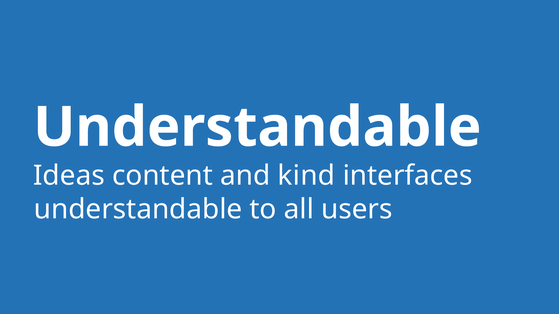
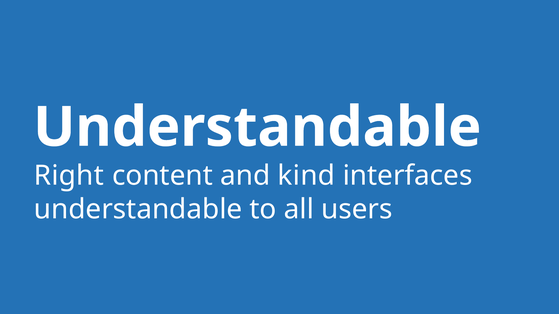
Ideas: Ideas -> Right
